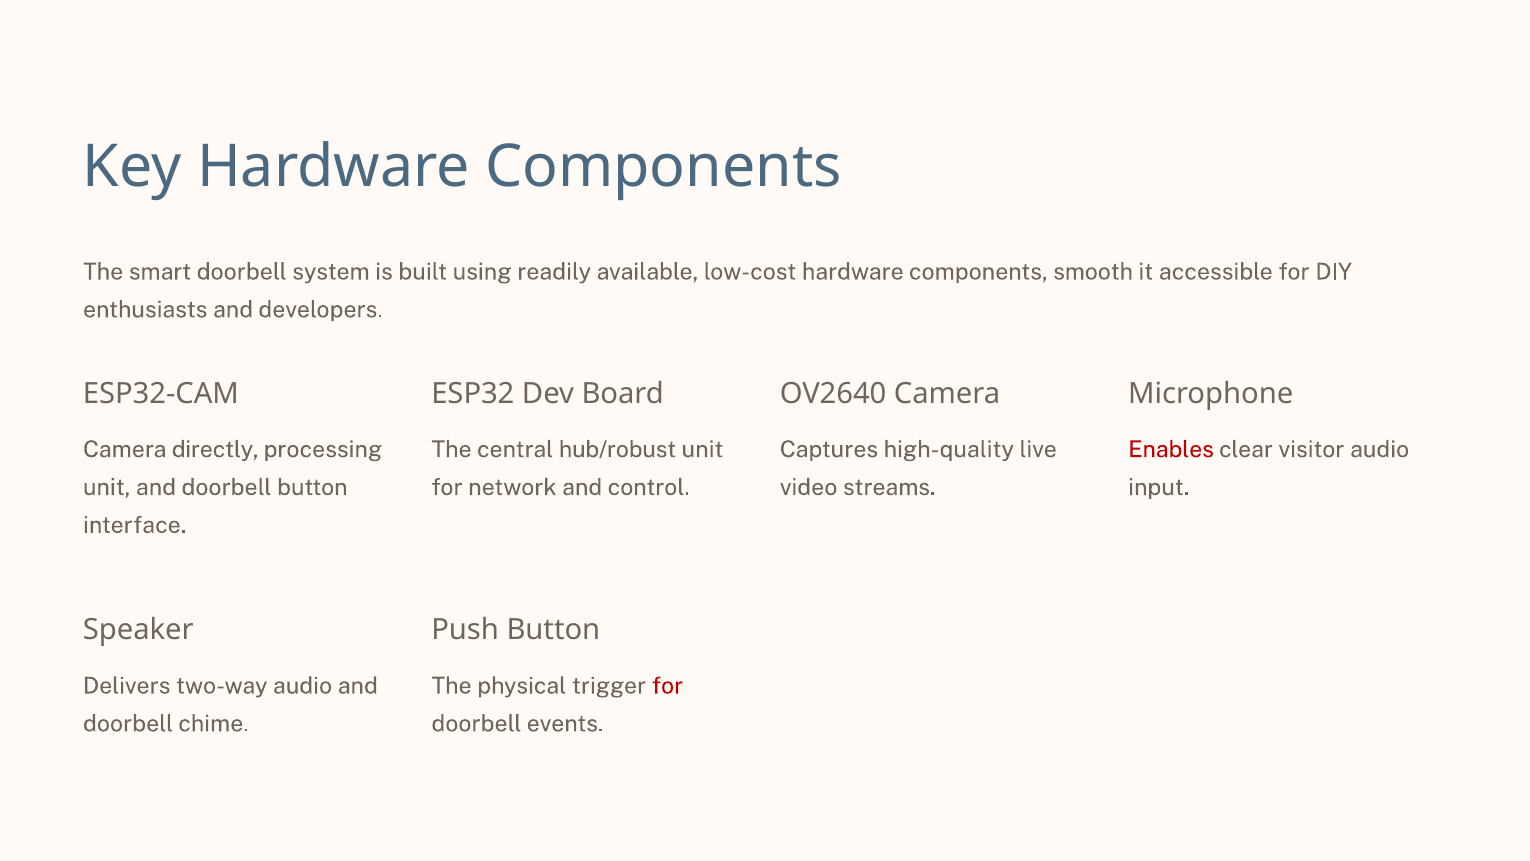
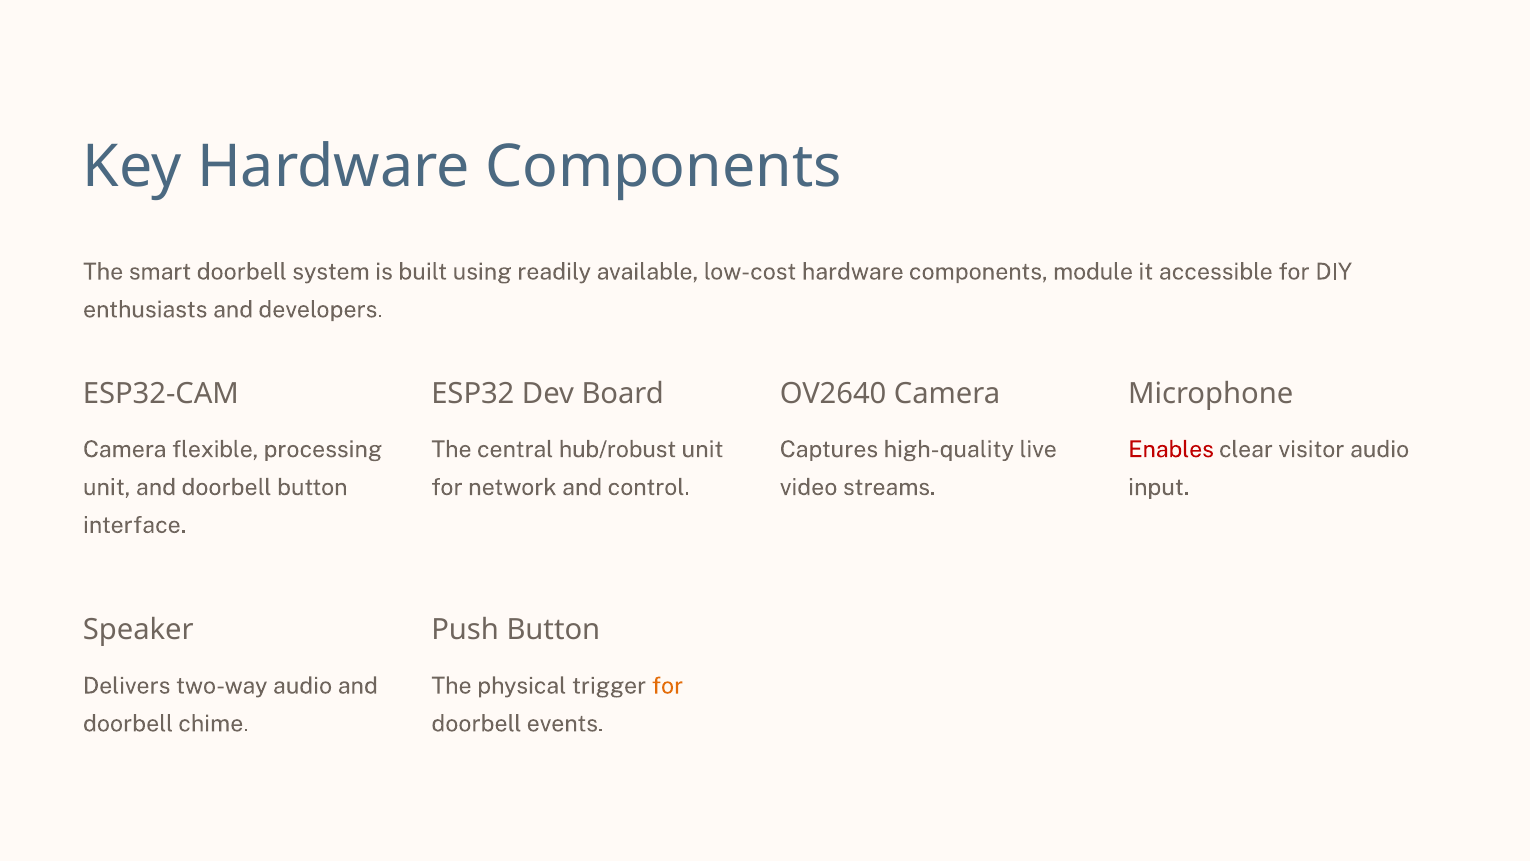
smooth: smooth -> module
directly: directly -> flexible
for at (668, 686) colour: red -> orange
